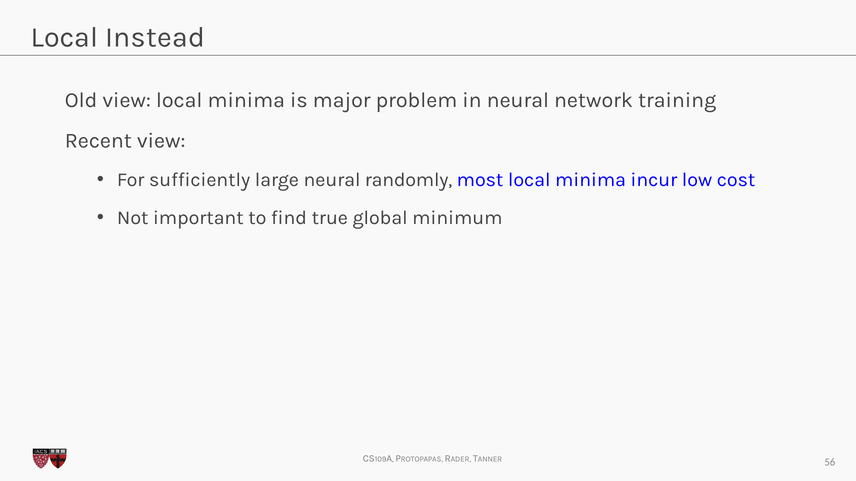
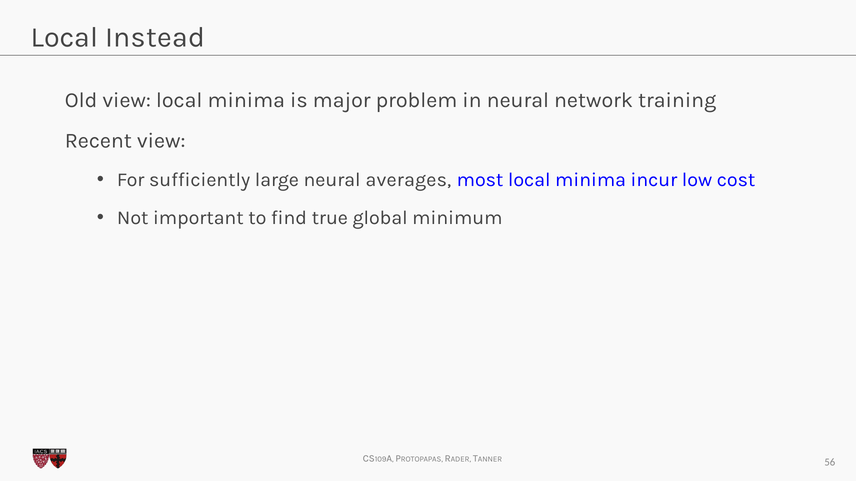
randomly: randomly -> averages
